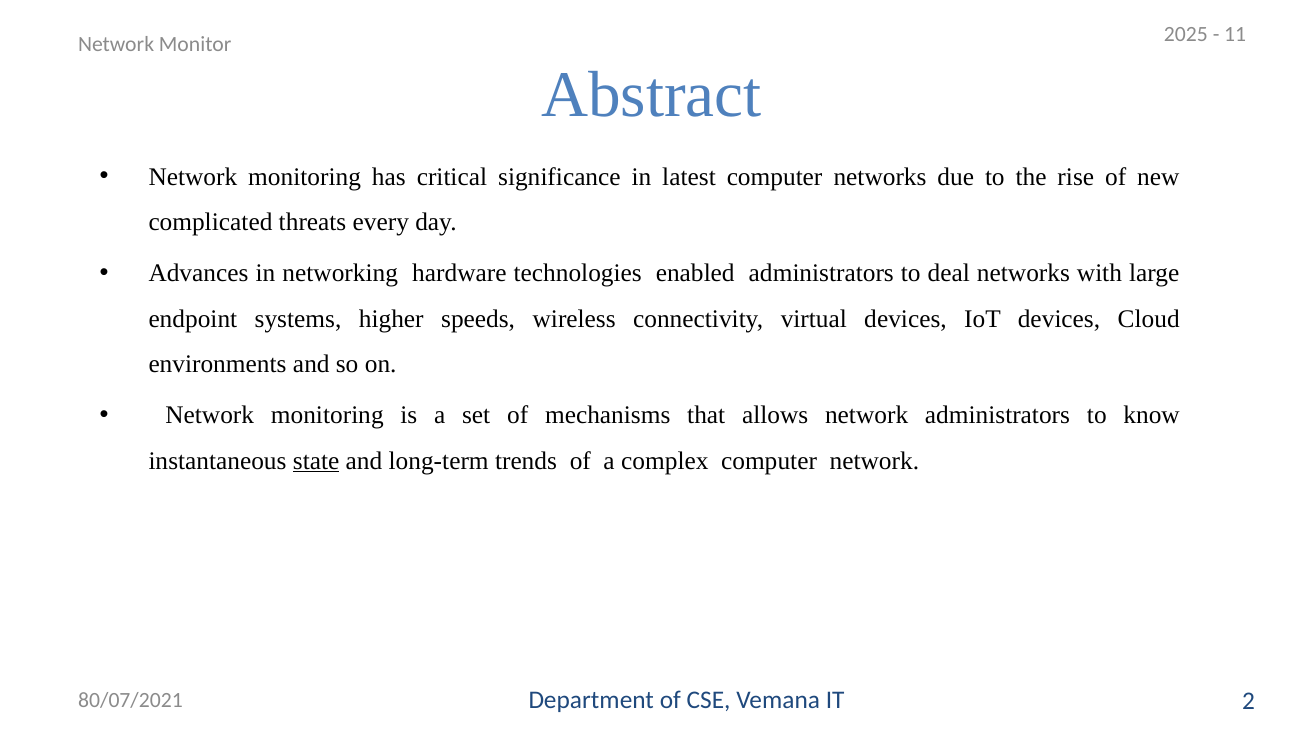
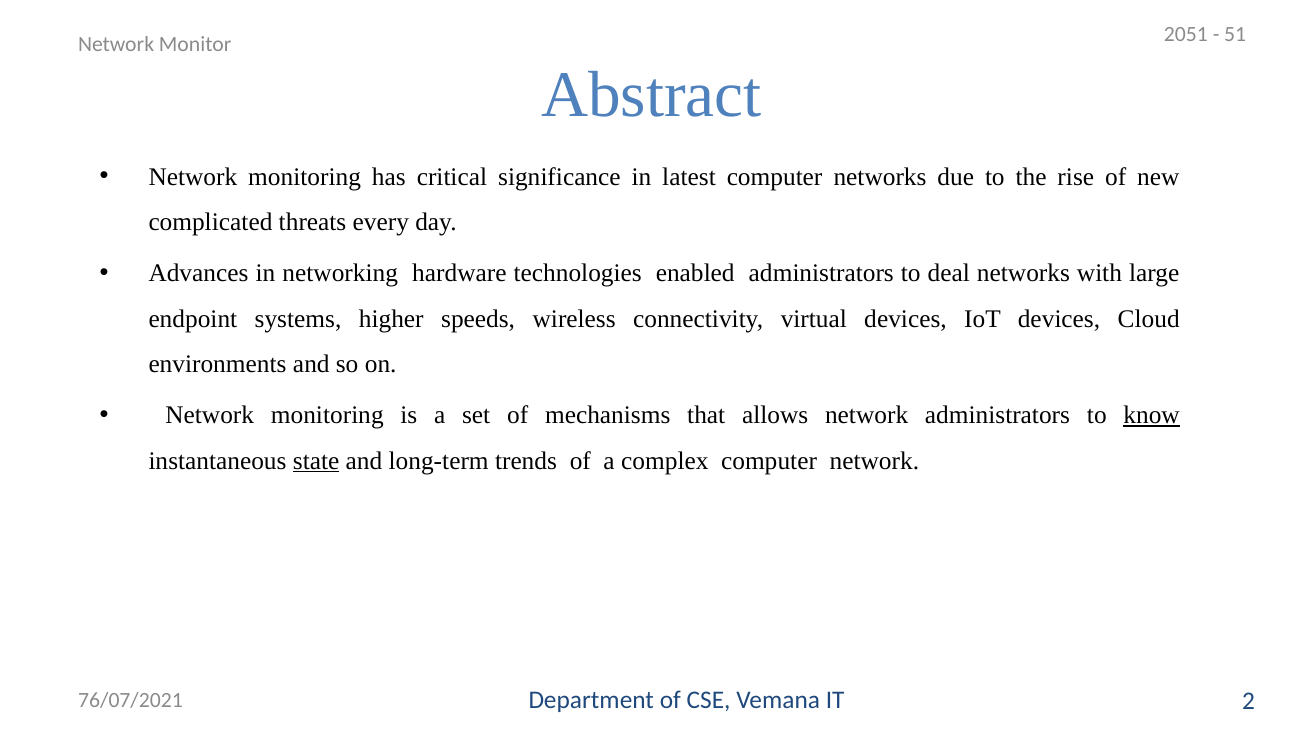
2025: 2025 -> 2051
11: 11 -> 51
know underline: none -> present
80/07/2021: 80/07/2021 -> 76/07/2021
